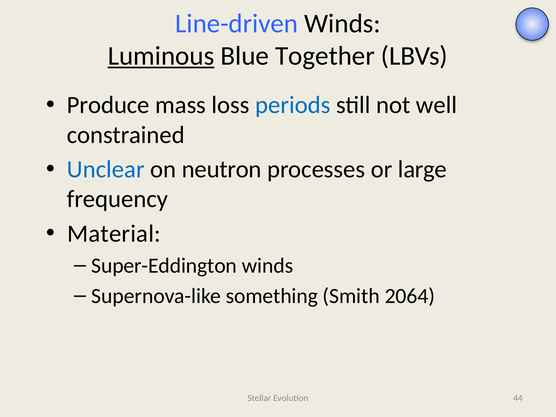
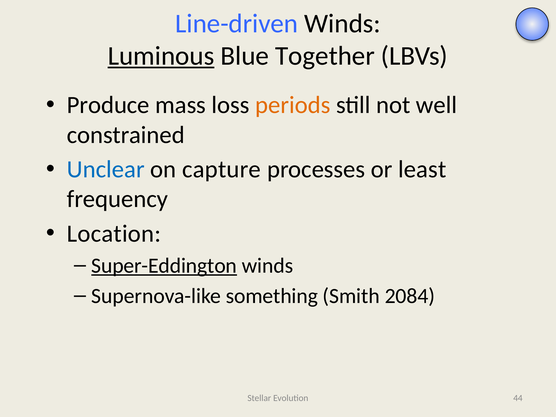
periods colour: blue -> orange
neutron: neutron -> capture
large: large -> least
Material: Material -> Location
Super-Eddington underline: none -> present
2064: 2064 -> 2084
